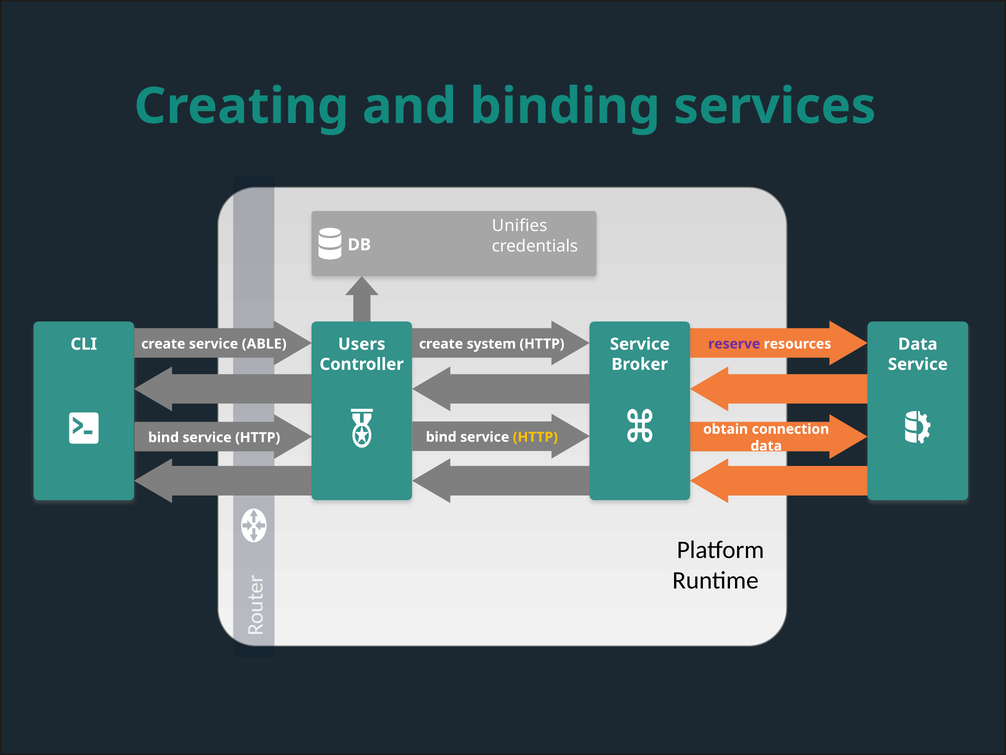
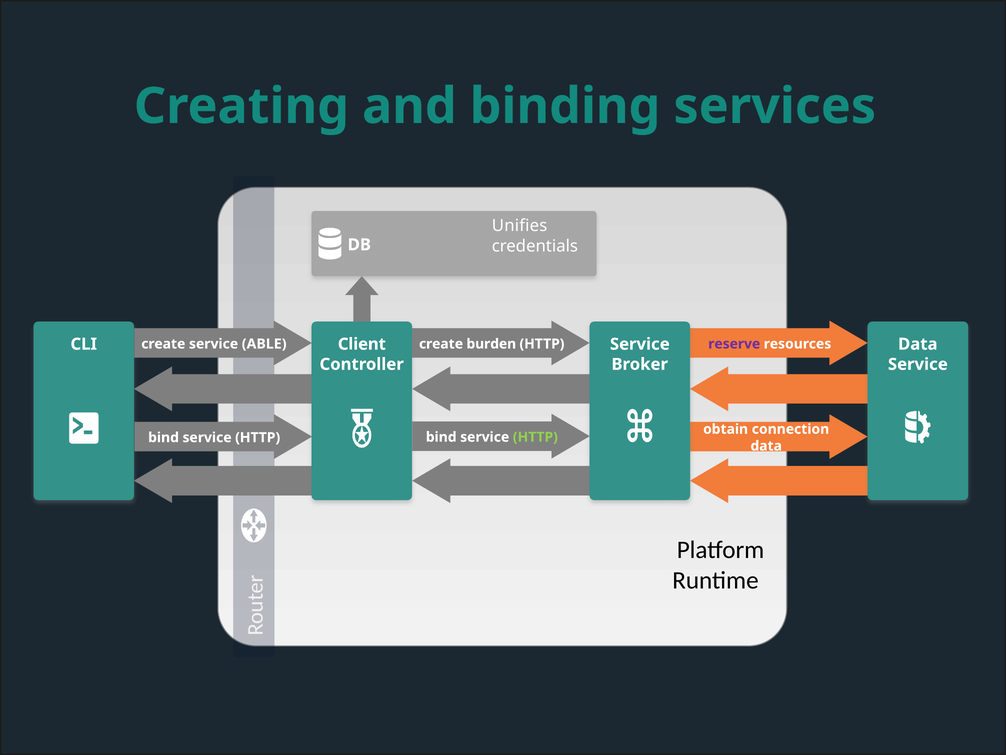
Users: Users -> Client
system: system -> burden
HTTP at (535, 437) colour: yellow -> light green
